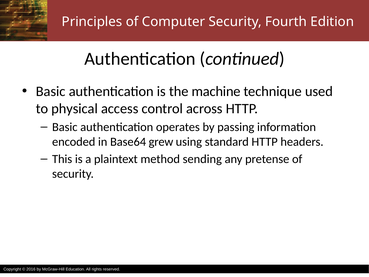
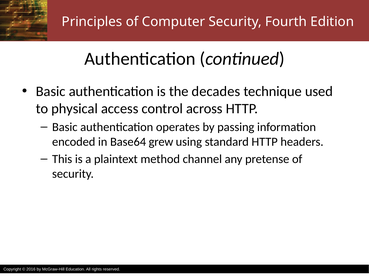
machine: machine -> decades
sending: sending -> channel
